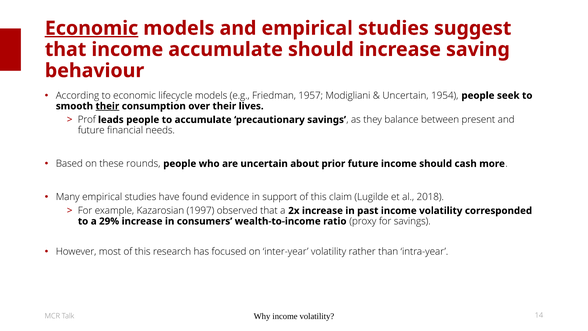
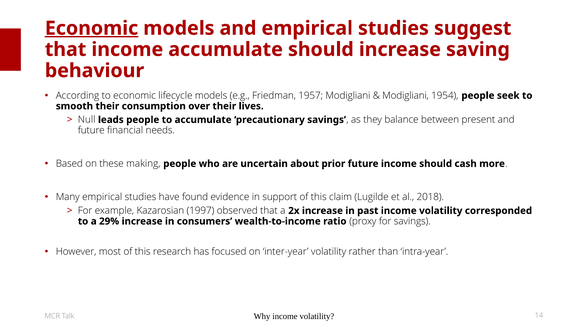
Uncertain at (405, 95): Uncertain -> Modigliani
their at (107, 106) underline: present -> none
Prof: Prof -> Null
rounds: rounds -> making
